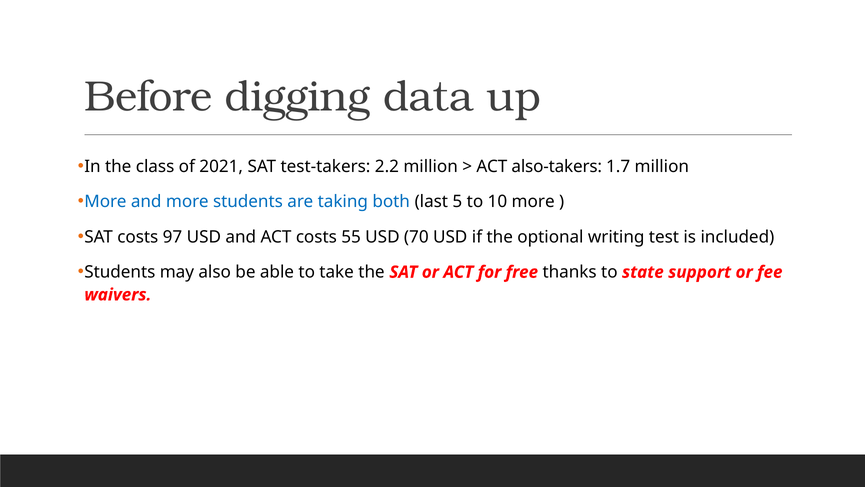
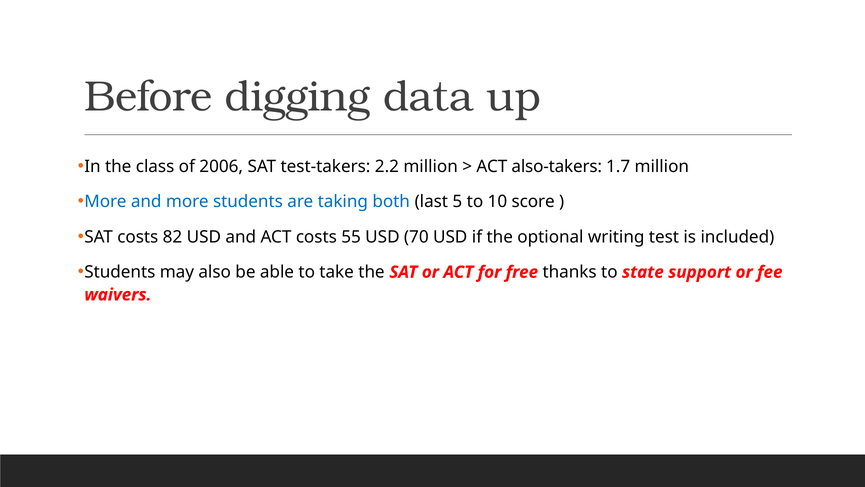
2021: 2021 -> 2006
10 more: more -> score
97: 97 -> 82
